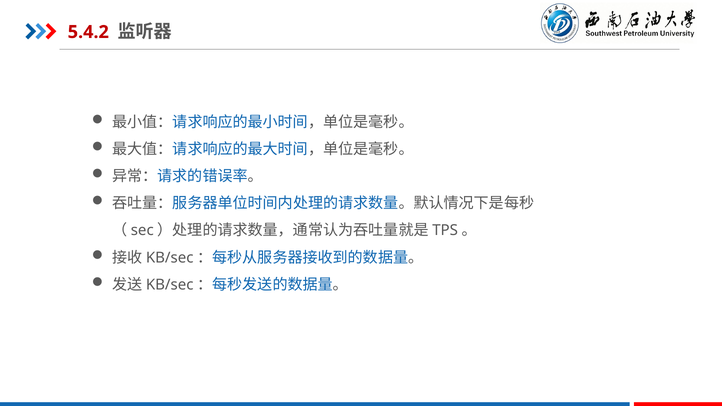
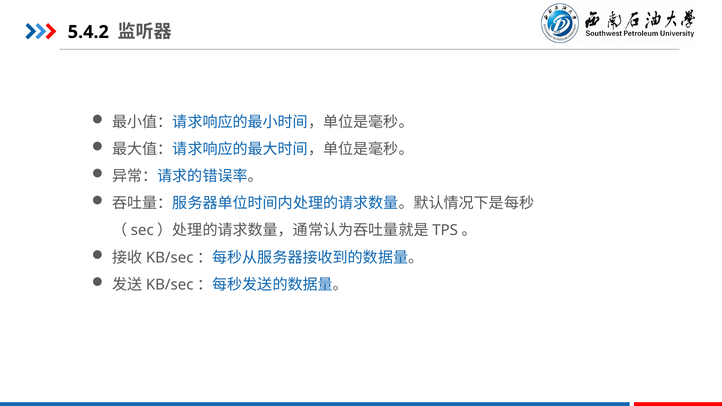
5.4.2 colour: red -> black
